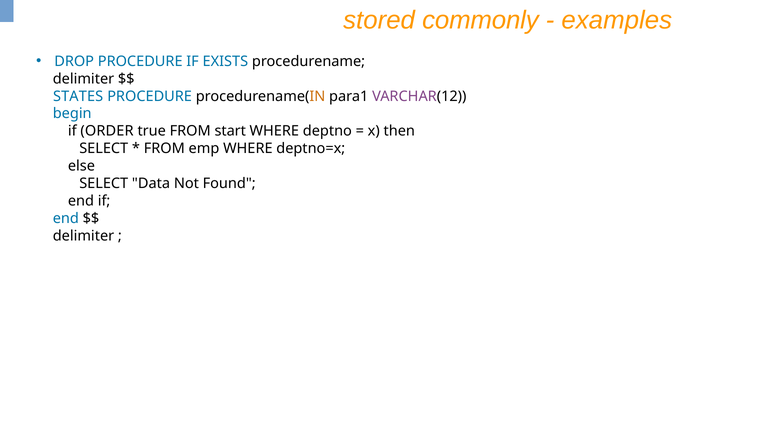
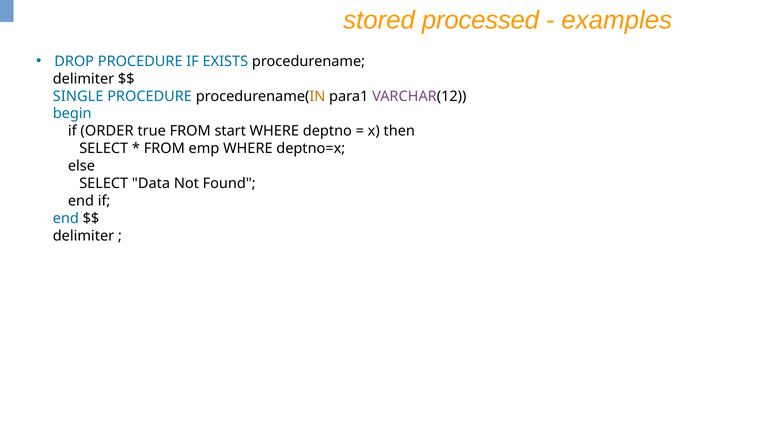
commonly: commonly -> processed
STATES: STATES -> SINGLE
